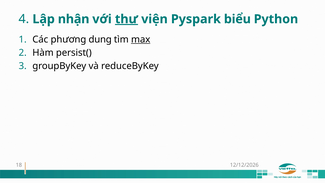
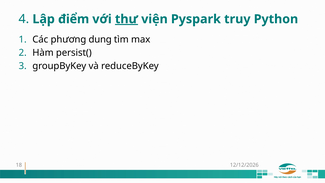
nhận: nhận -> điểm
biểu: biểu -> truy
max underline: present -> none
